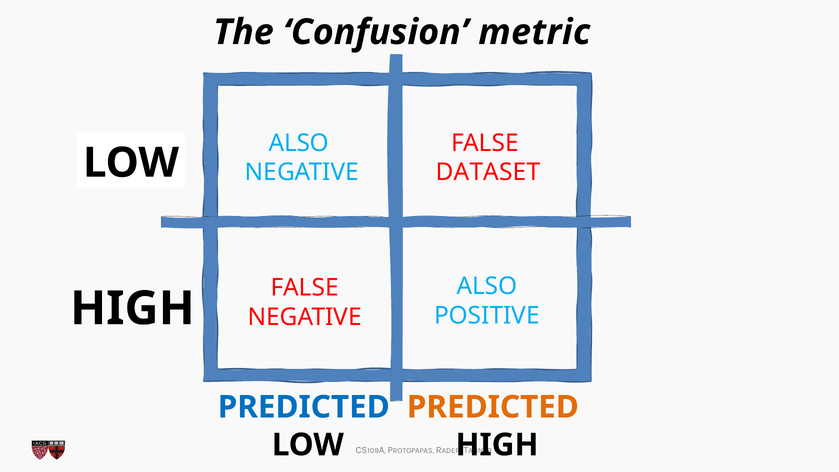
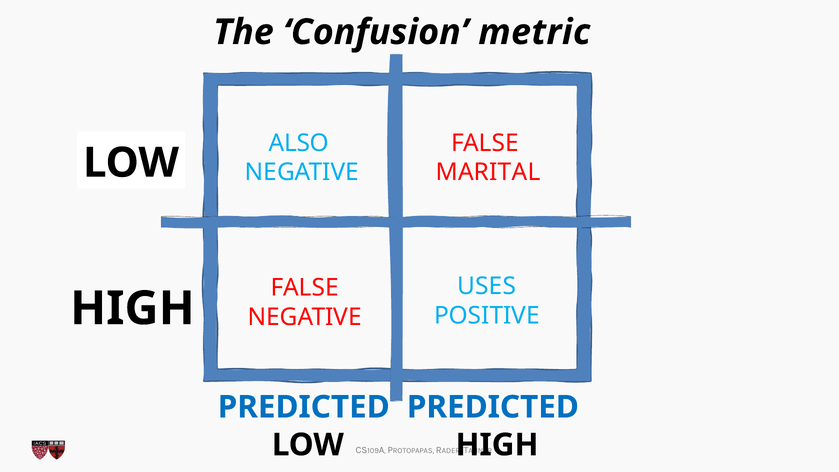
DATASET: DATASET -> MARITAL
ALSO at (487, 286): ALSO -> USES
PREDICTED at (493, 407) colour: orange -> blue
